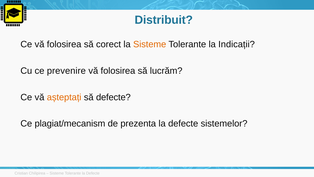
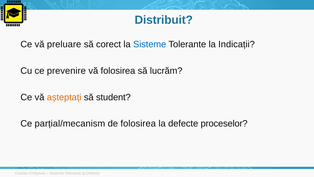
folosirea at (64, 44): folosirea -> preluare
Sisteme at (150, 44) colour: orange -> blue
să defecte: defecte -> student
plagiat/mecanism: plagiat/mecanism -> parțial/mecanism
de prezenta: prezenta -> folosirea
sistemelor: sistemelor -> proceselor
